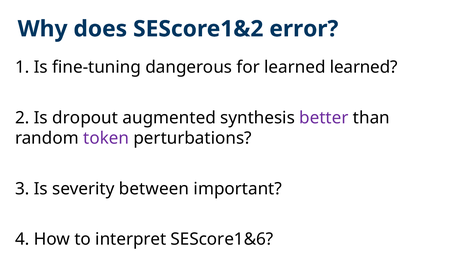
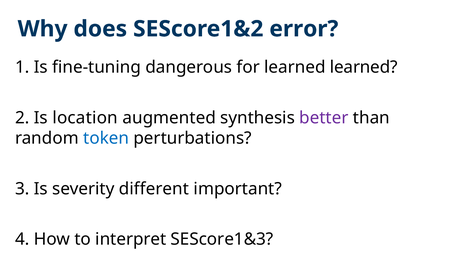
dropout: dropout -> location
token colour: purple -> blue
between: between -> different
SEScore1&6: SEScore1&6 -> SEScore1&3
